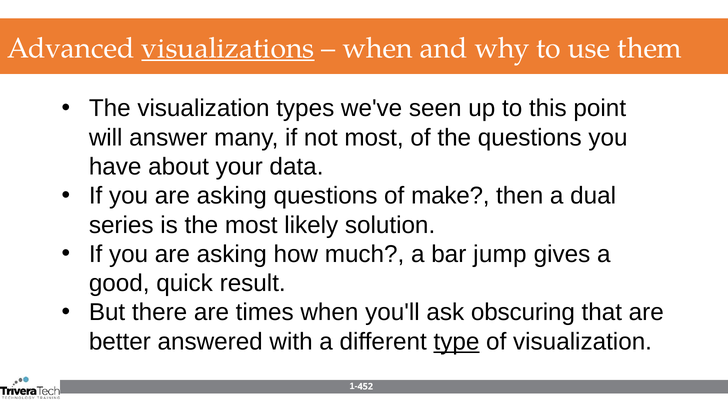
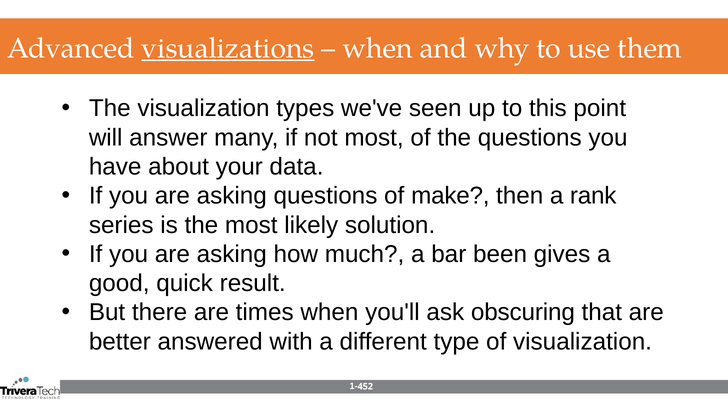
dual: dual -> rank
jump: jump -> been
type underline: present -> none
